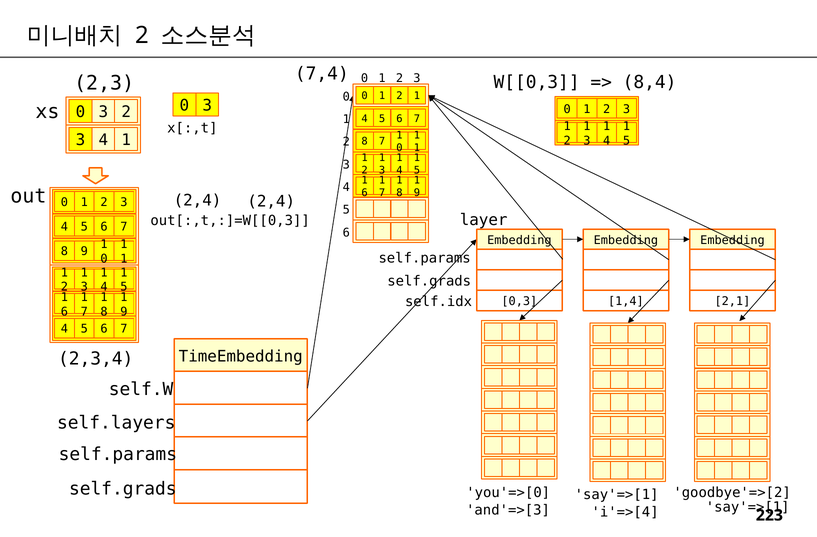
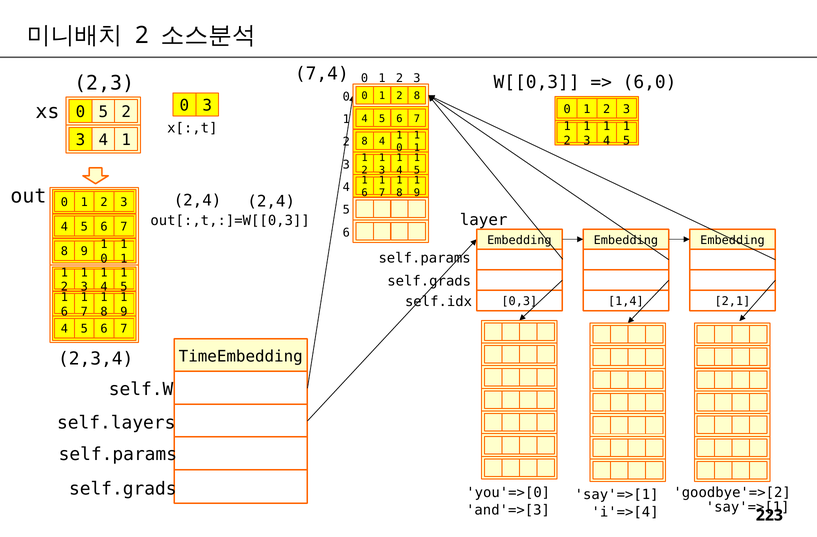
8,4: 8,4 -> 6,0
0 1 2 1: 1 -> 8
3 at (103, 112): 3 -> 5
7 at (382, 141): 7 -> 4
